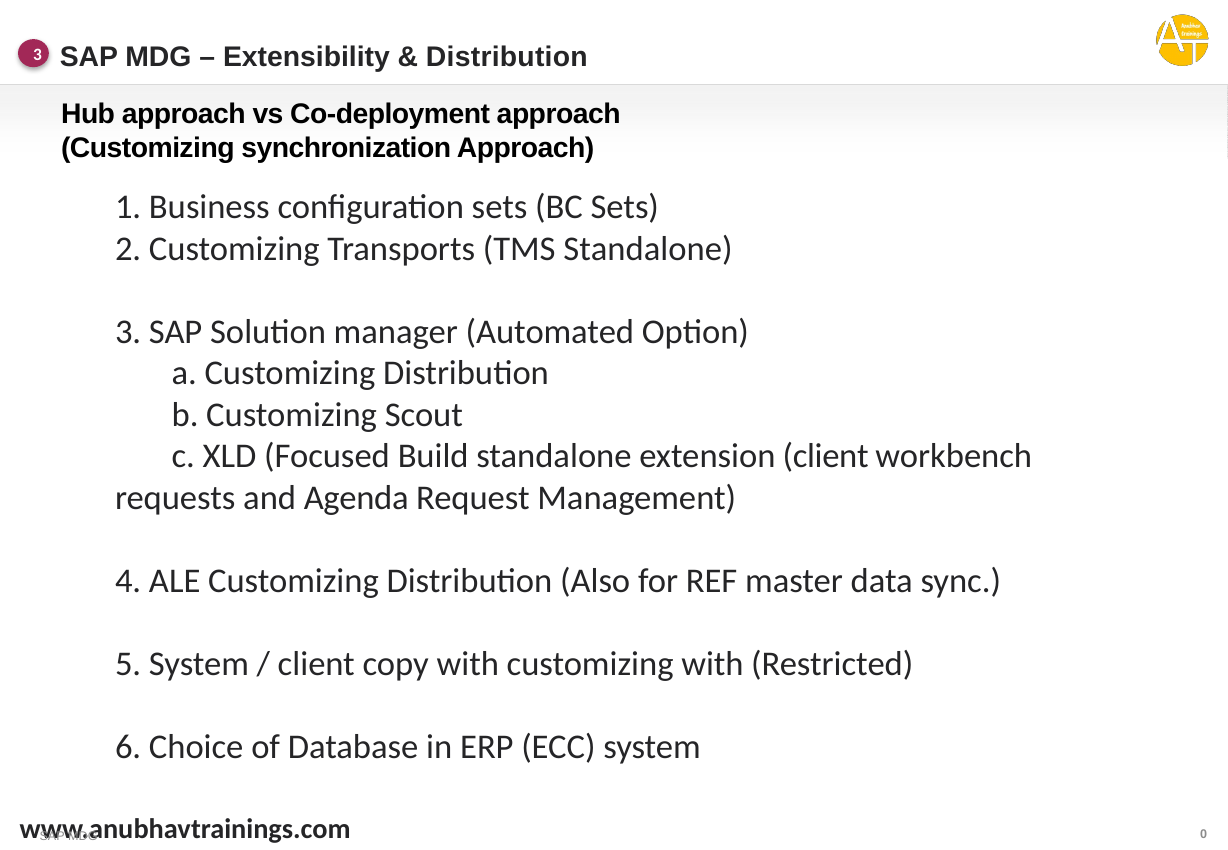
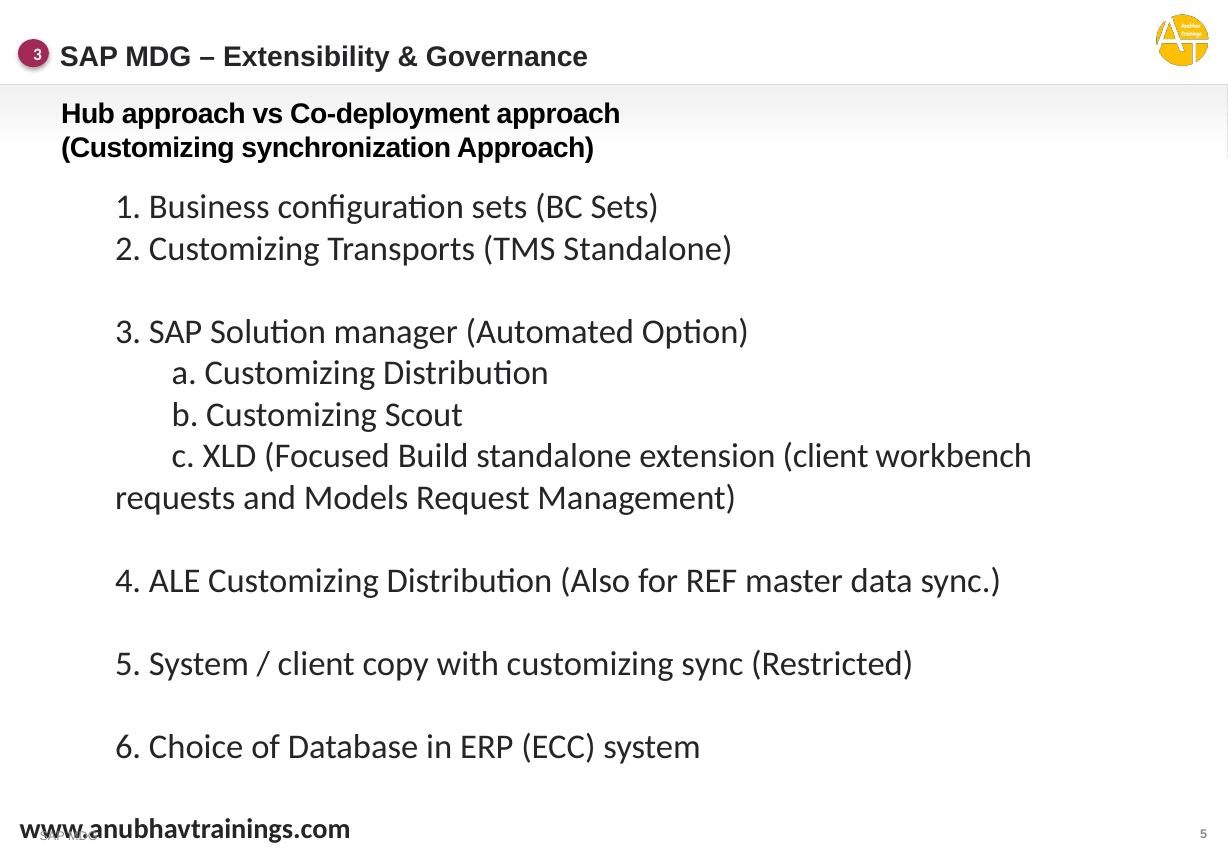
Distribution at (507, 57): Distribution -> Governance
Agenda: Agenda -> Models
customizing with: with -> sync
0 at (1204, 835): 0 -> 5
